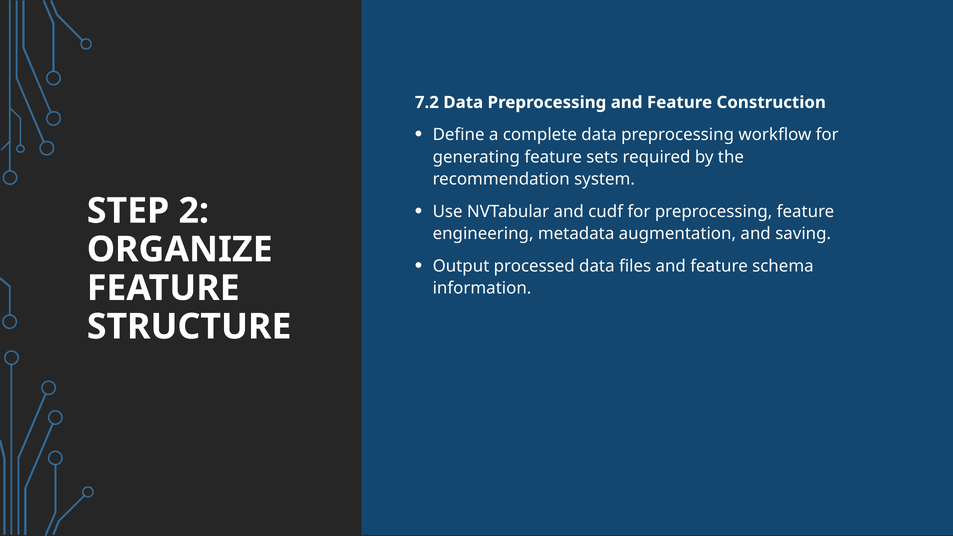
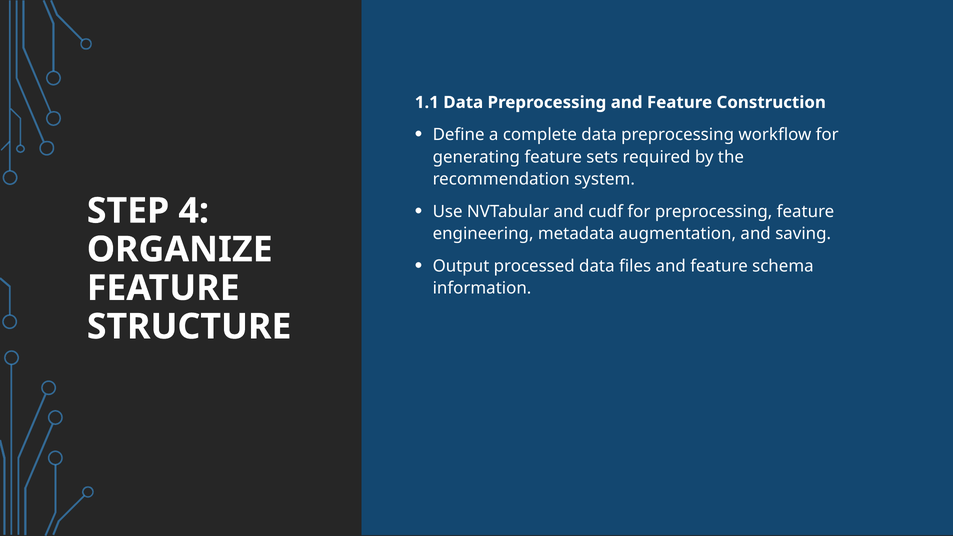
7.2: 7.2 -> 1.1
2: 2 -> 4
